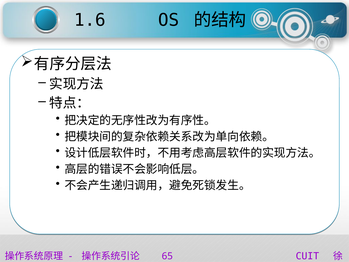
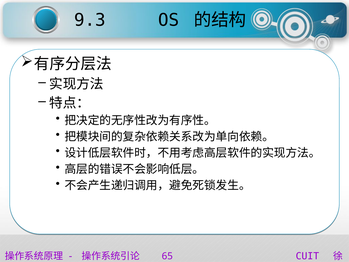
1.6: 1.6 -> 9.3
